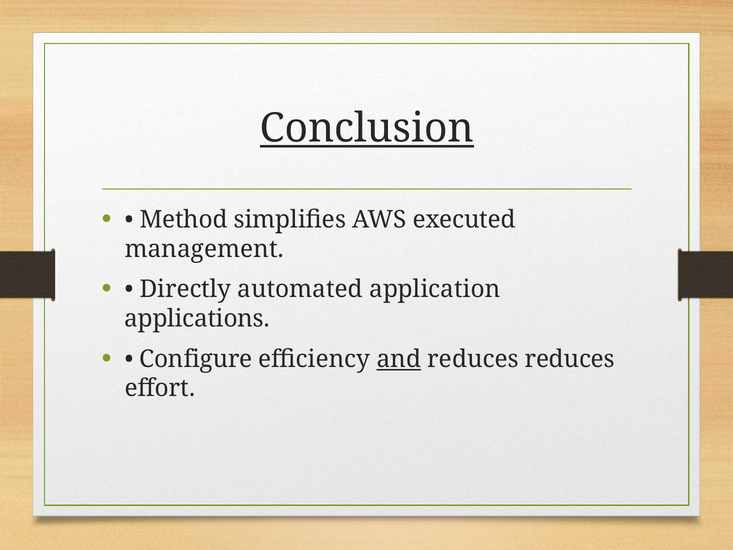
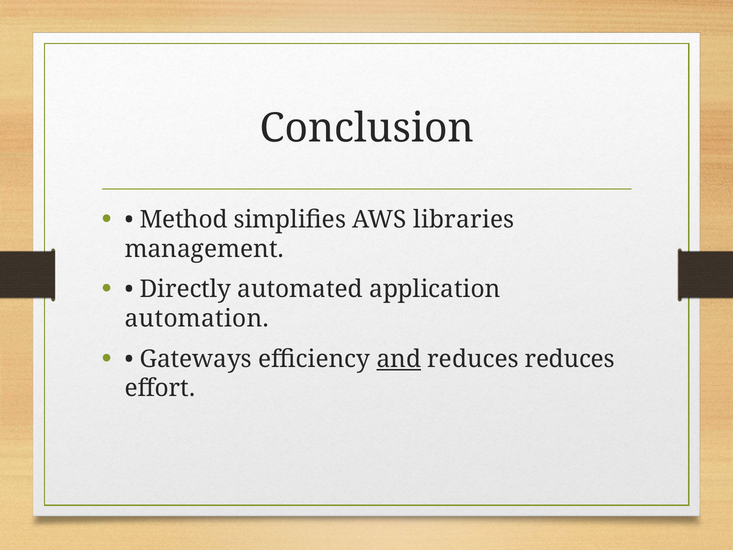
Conclusion underline: present -> none
executed: executed -> libraries
applications: applications -> automation
Configure: Configure -> Gateways
